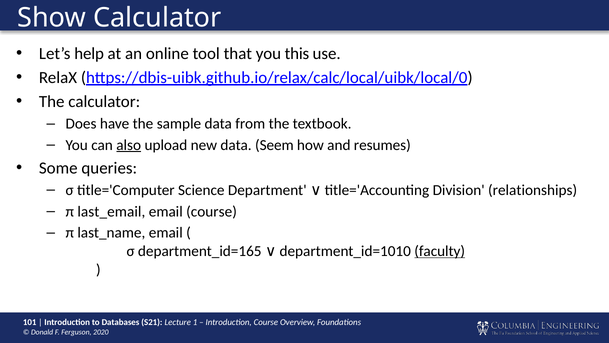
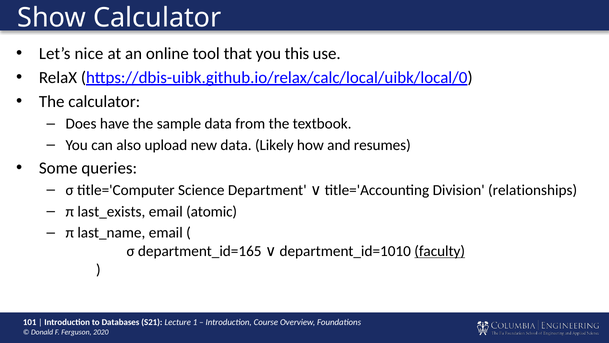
help: help -> nice
also underline: present -> none
Seem: Seem -> Likely
last_email: last_email -> last_exists
email course: course -> atomic
